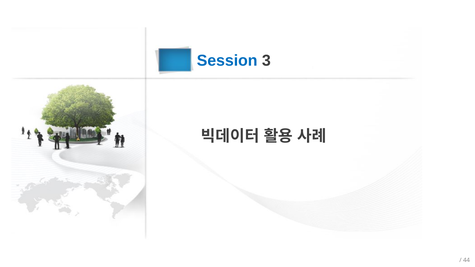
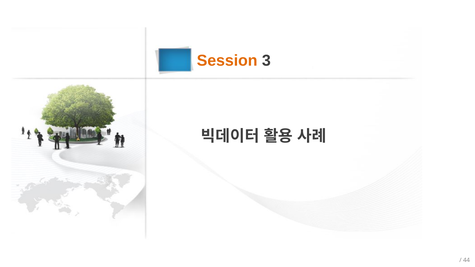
Session colour: blue -> orange
